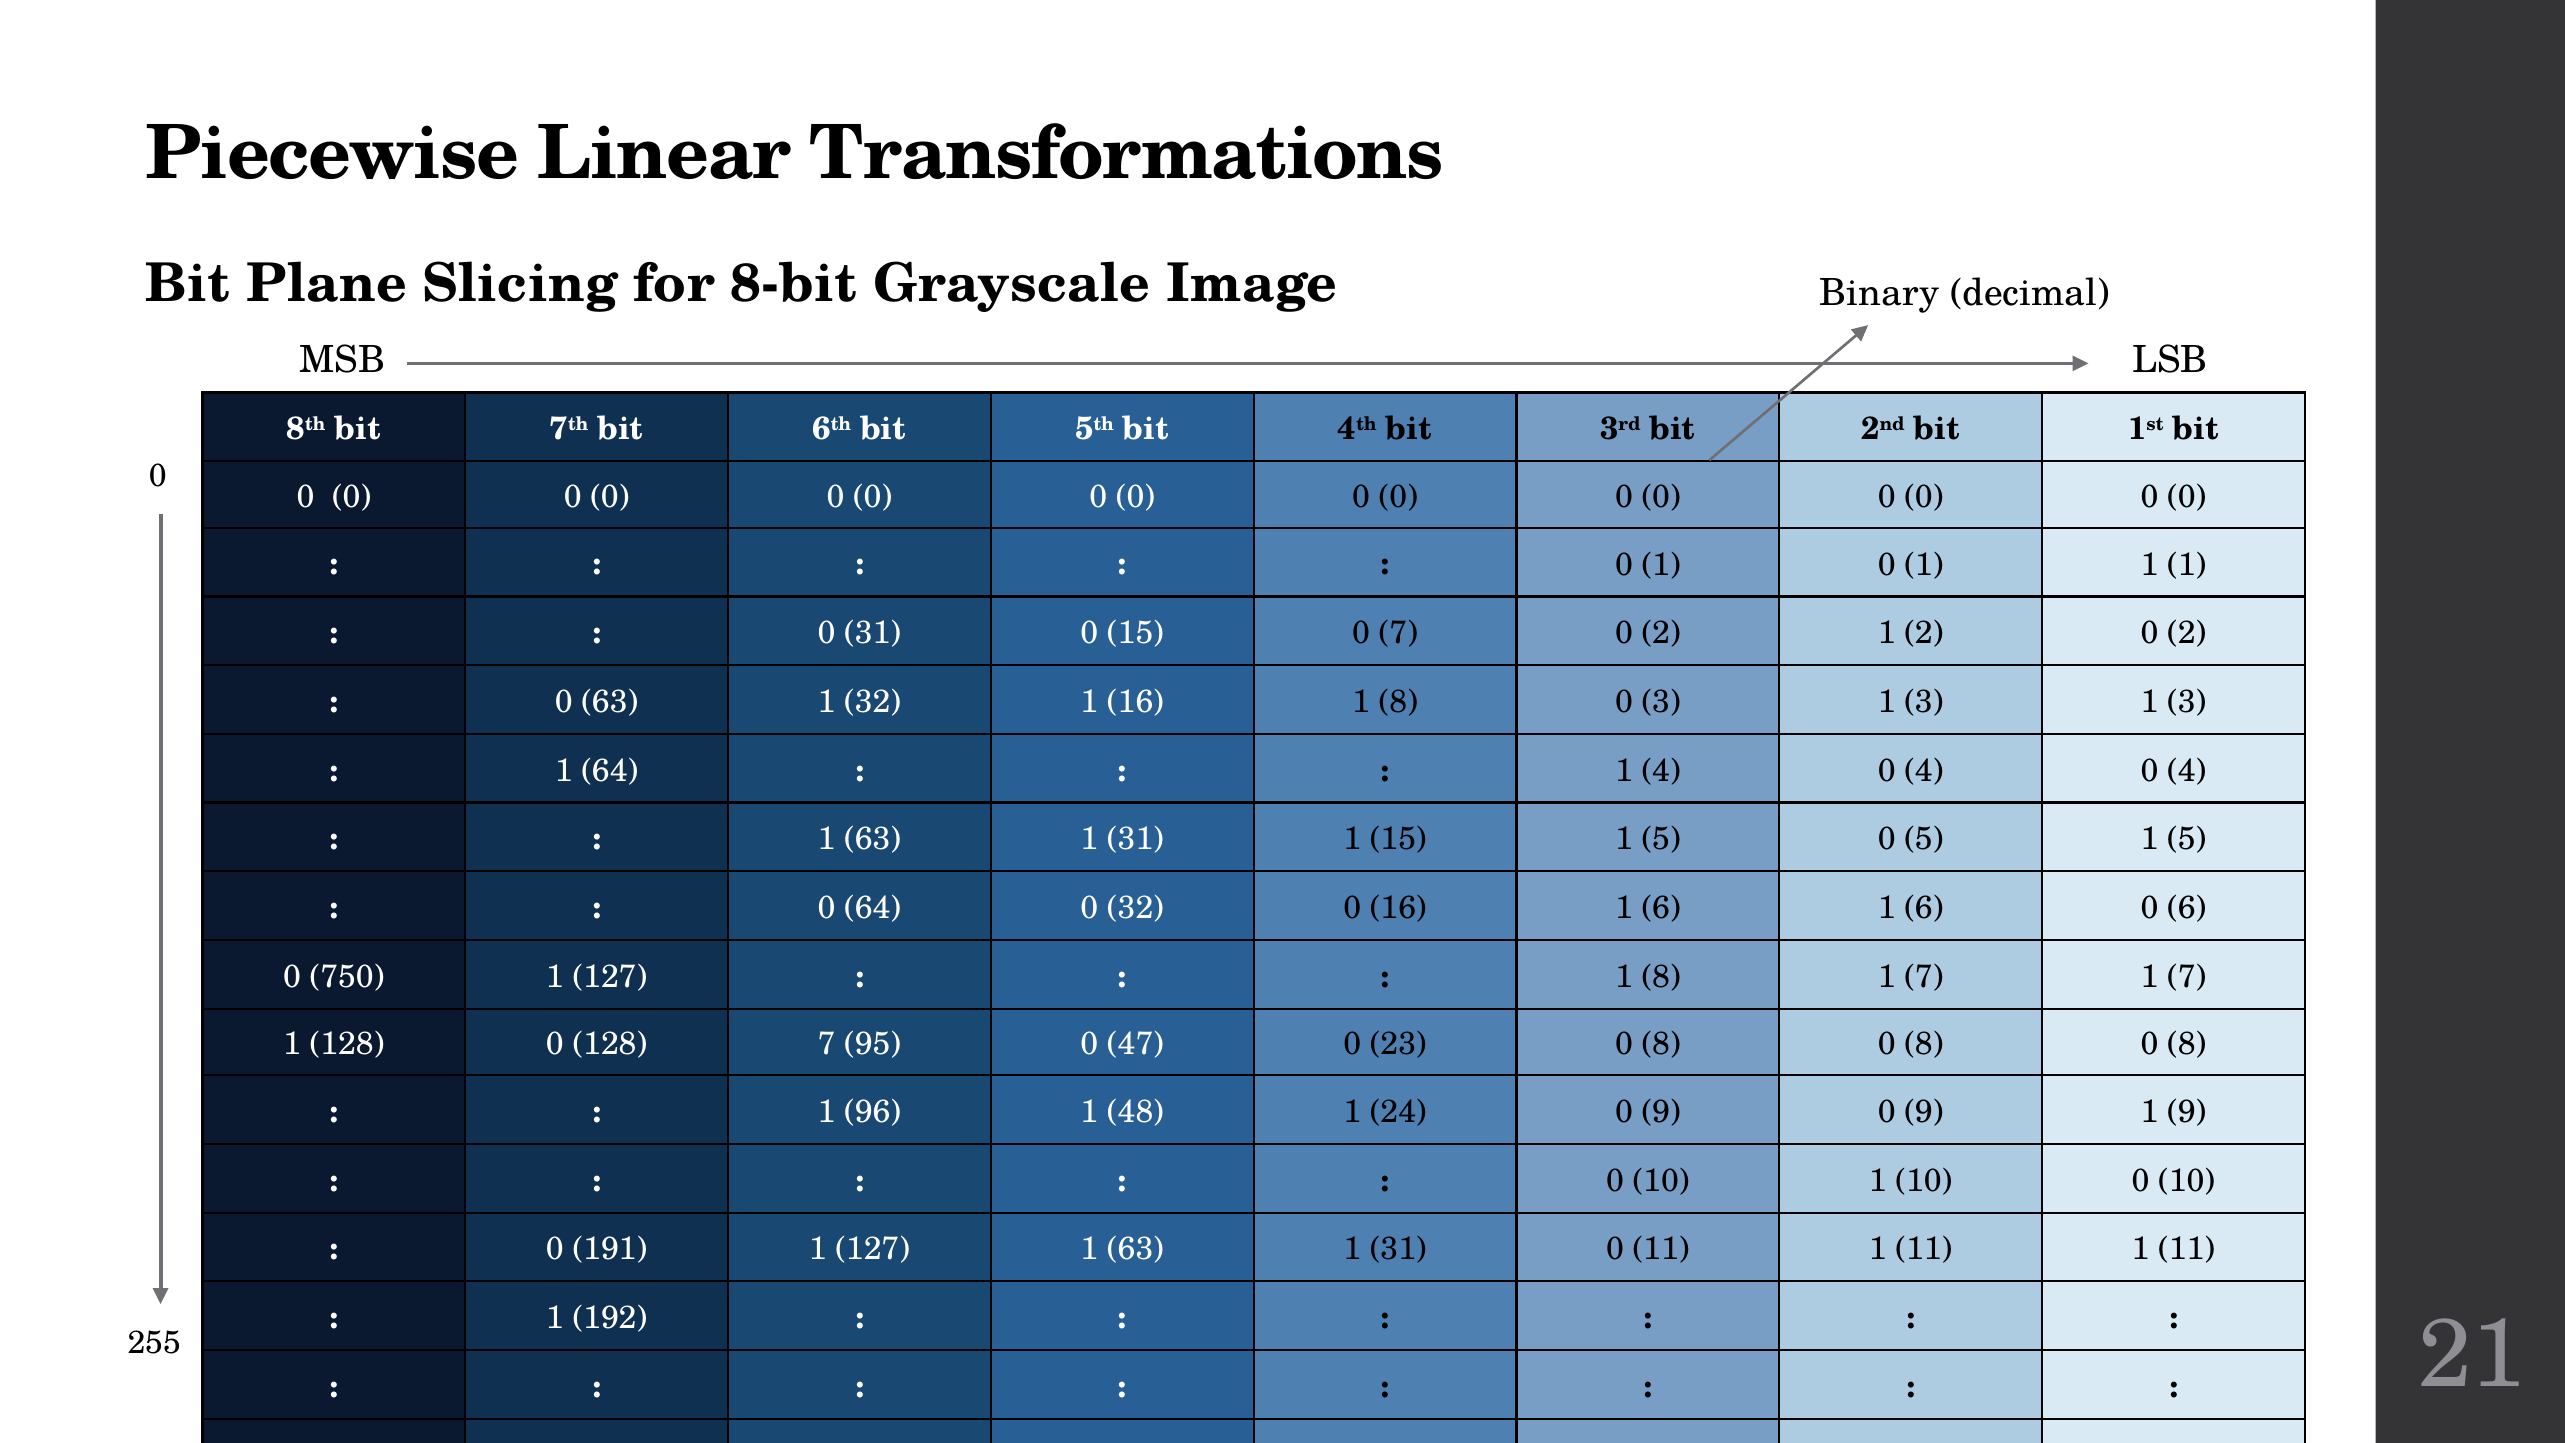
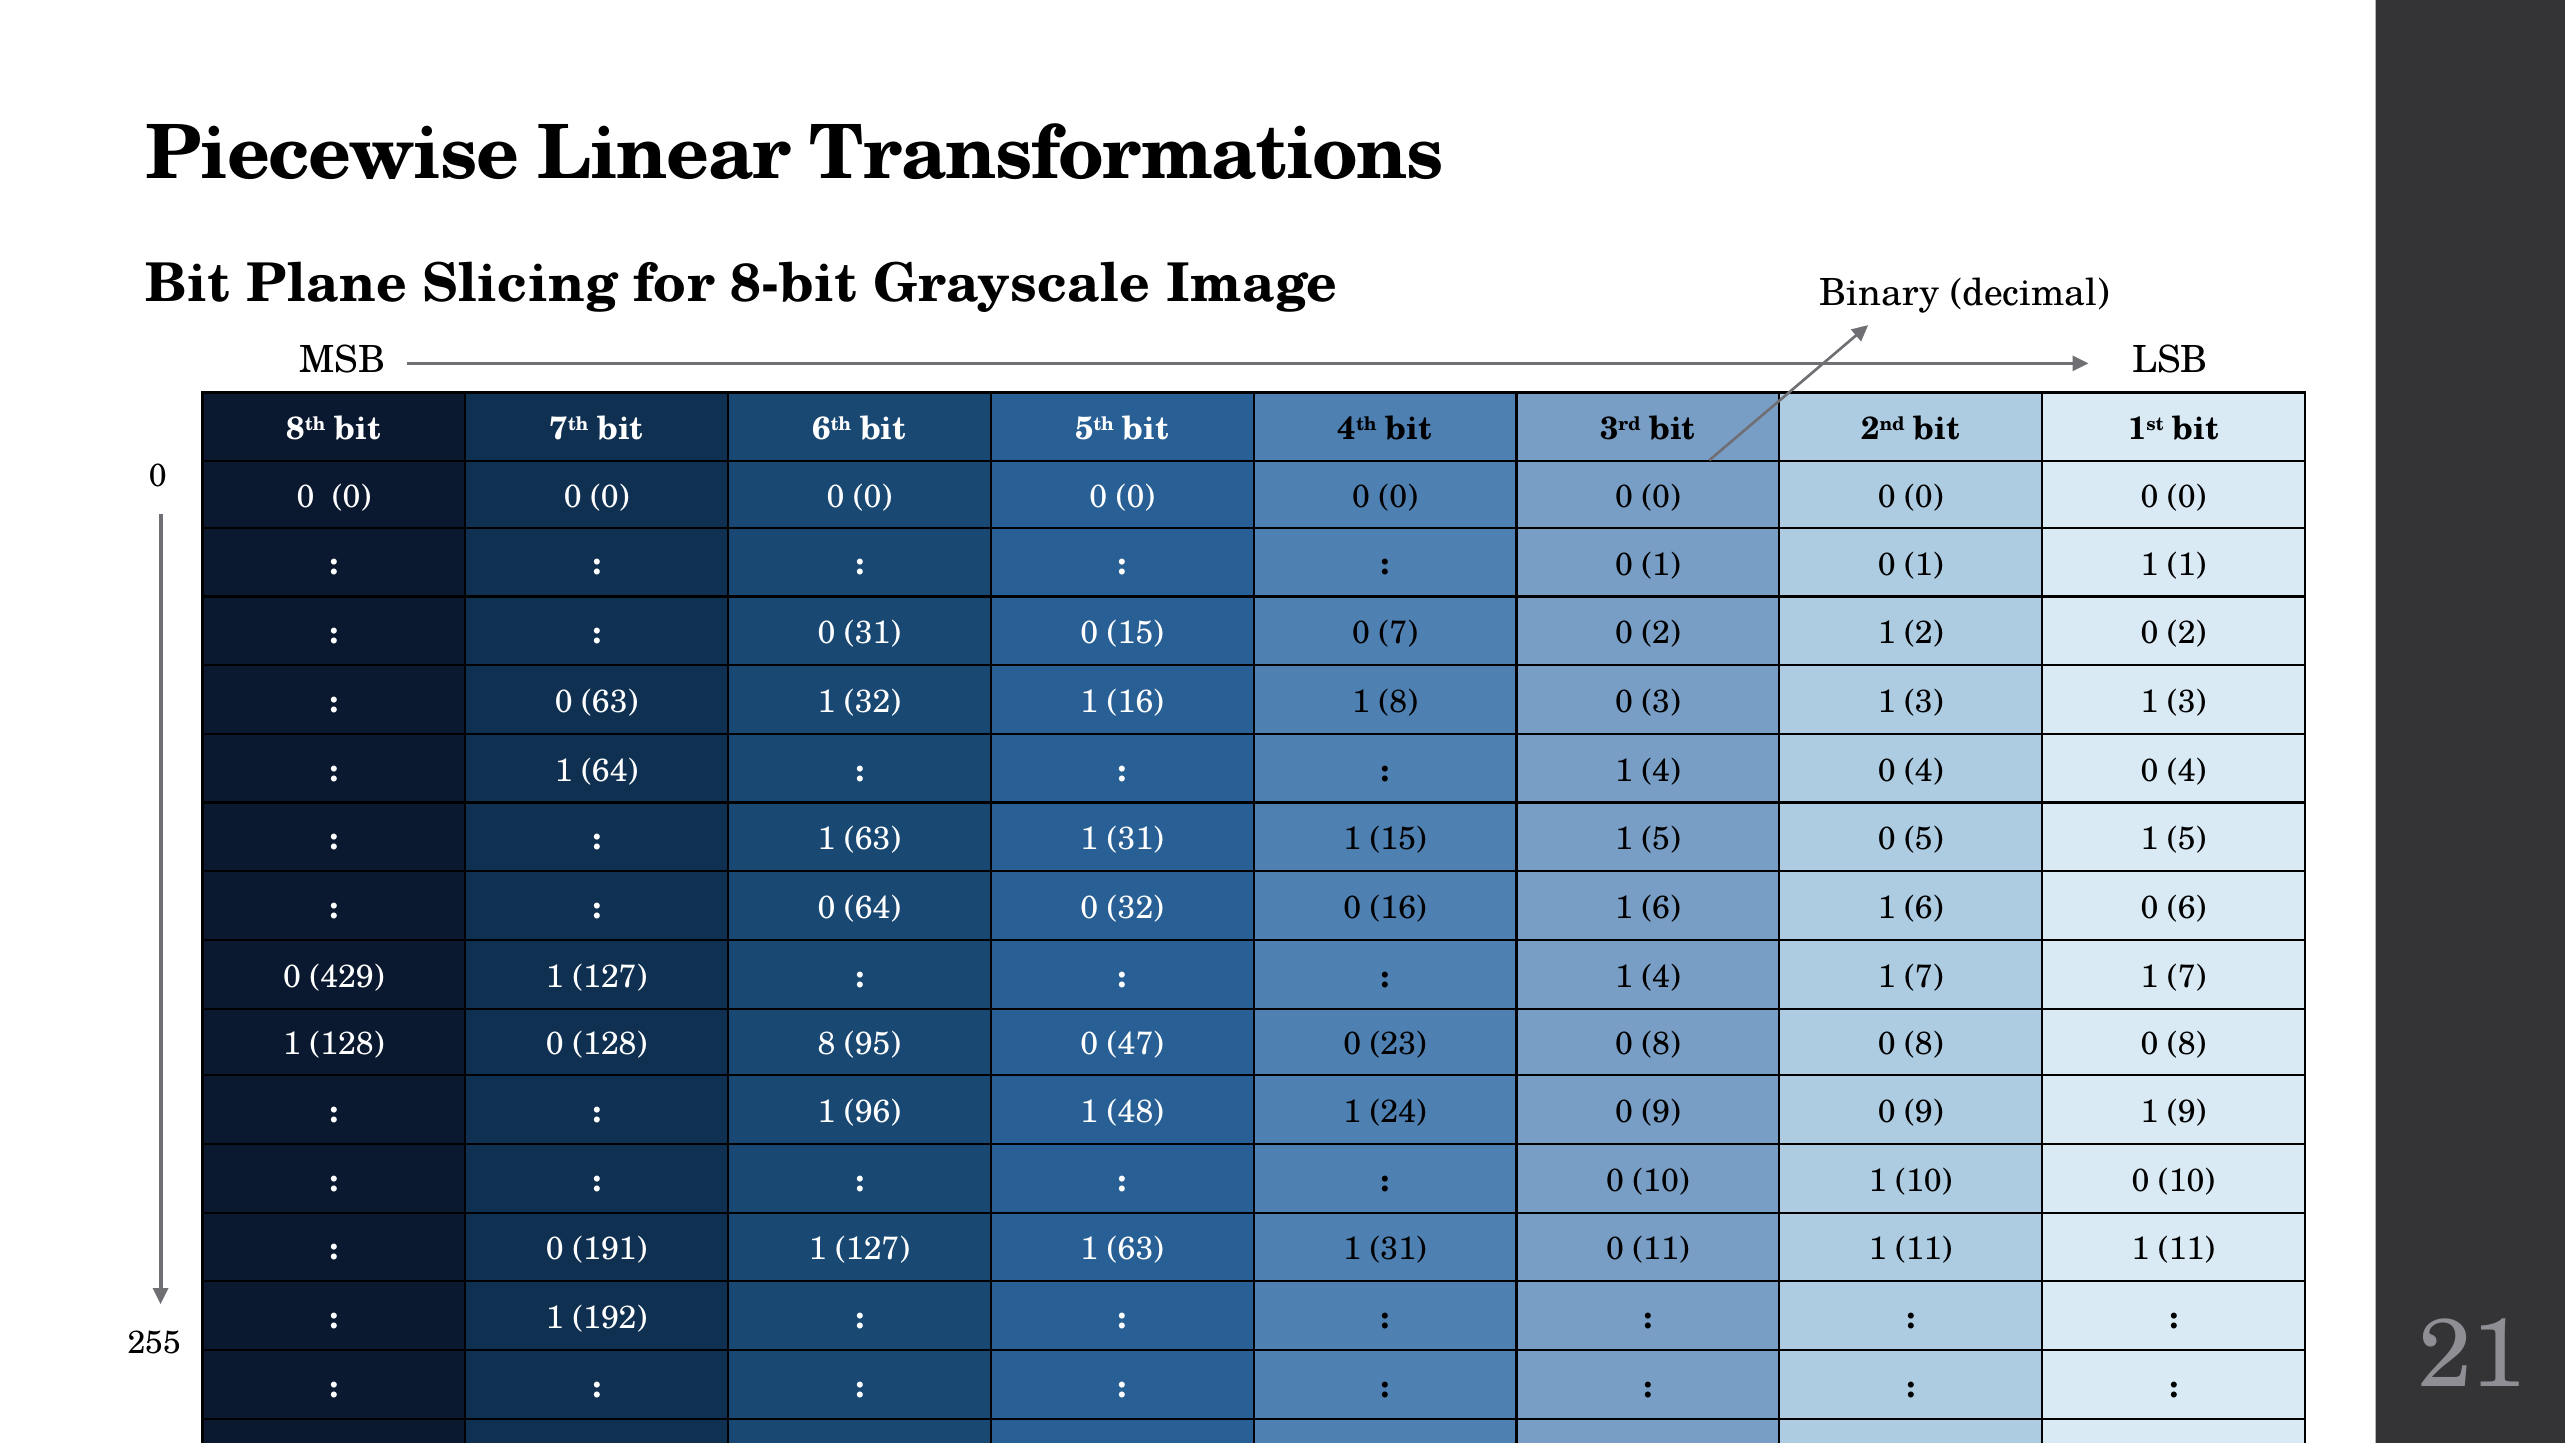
750: 750 -> 429
8 at (1661, 977): 8 -> 4
128 7: 7 -> 8
